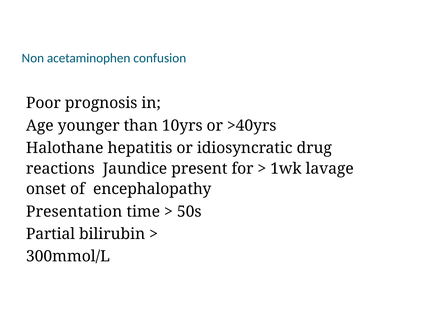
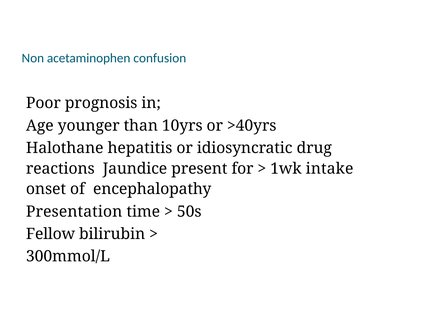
lavage: lavage -> intake
Partial: Partial -> Fellow
